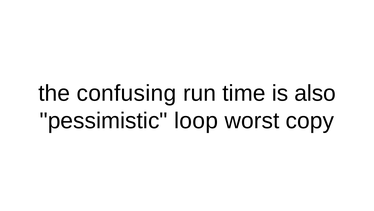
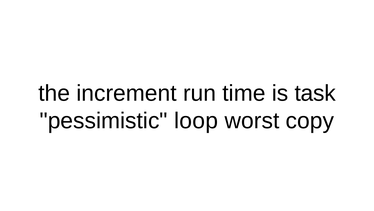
confusing: confusing -> increment
also: also -> task
